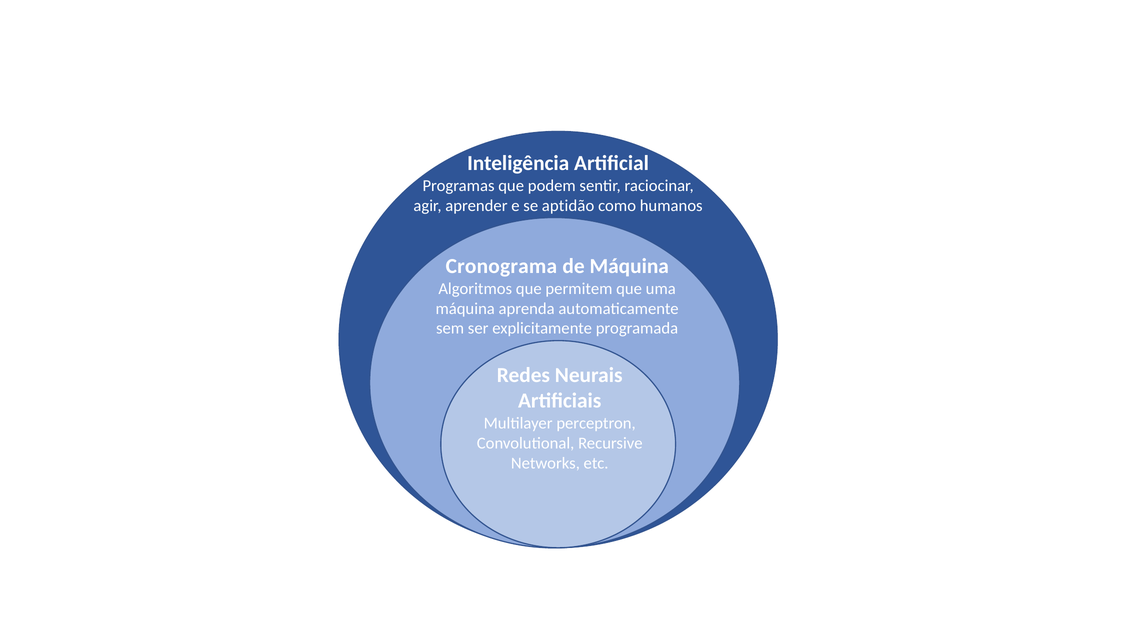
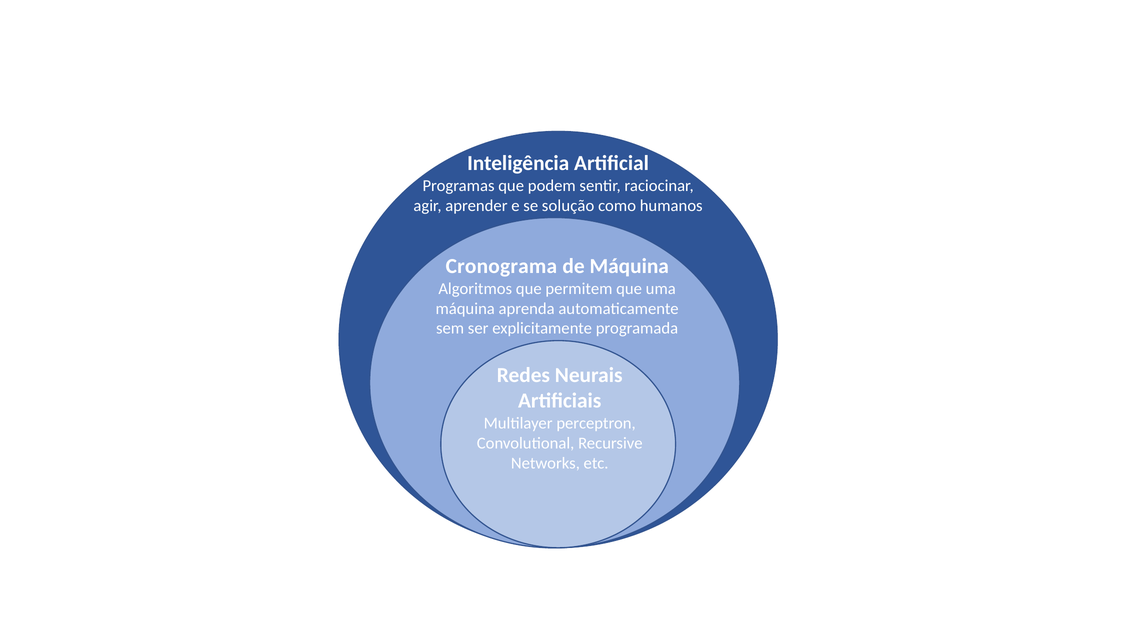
aptidão: aptidão -> solução
